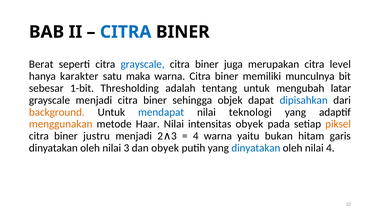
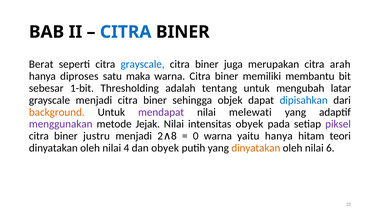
level: level -> arah
karakter: karakter -> diproses
munculnya: munculnya -> membantu
mendapat colour: blue -> purple
teknologi: teknologi -> melewati
menggunakan colour: orange -> purple
Haar: Haar -> Jejak
piksel colour: orange -> purple
2 3: 3 -> 8
4 at (196, 136): 4 -> 0
yaitu bukan: bukan -> hanya
garis: garis -> teori
nilai 3: 3 -> 4
dinyatakan at (256, 148) colour: blue -> orange
nilai 4: 4 -> 6
